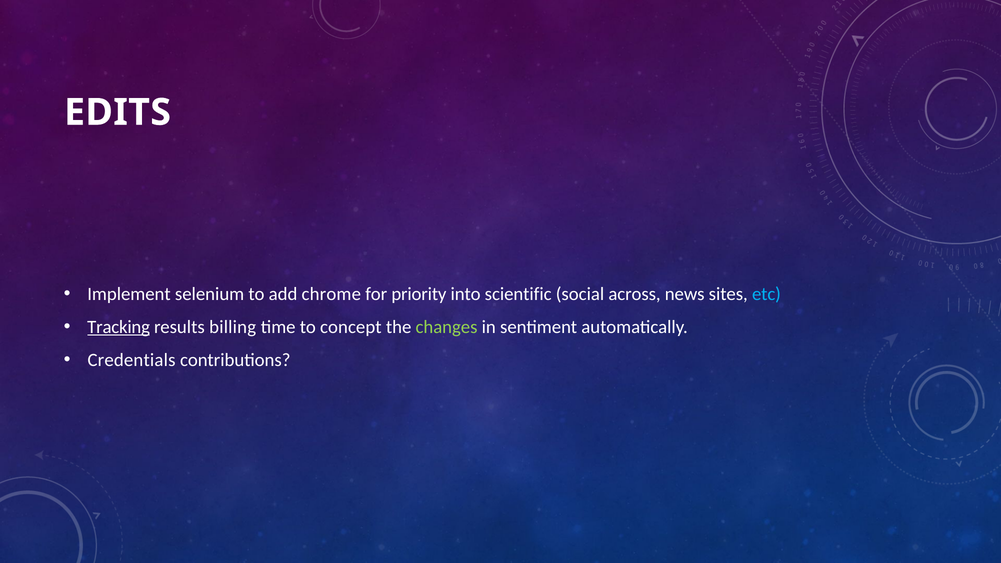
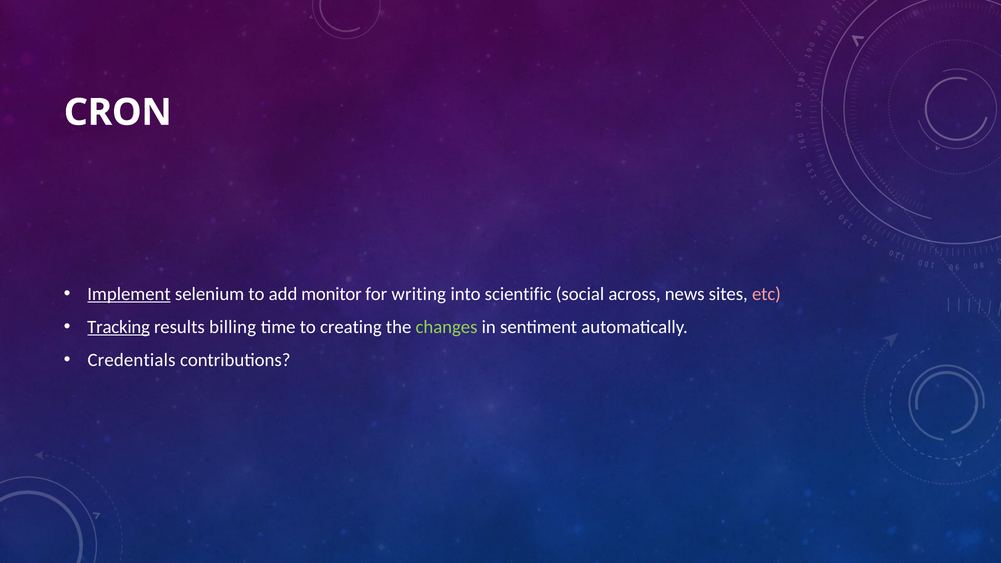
EDITS: EDITS -> CRON
Implement underline: none -> present
chrome: chrome -> monitor
priority: priority -> writing
etc colour: light blue -> pink
concept: concept -> creating
